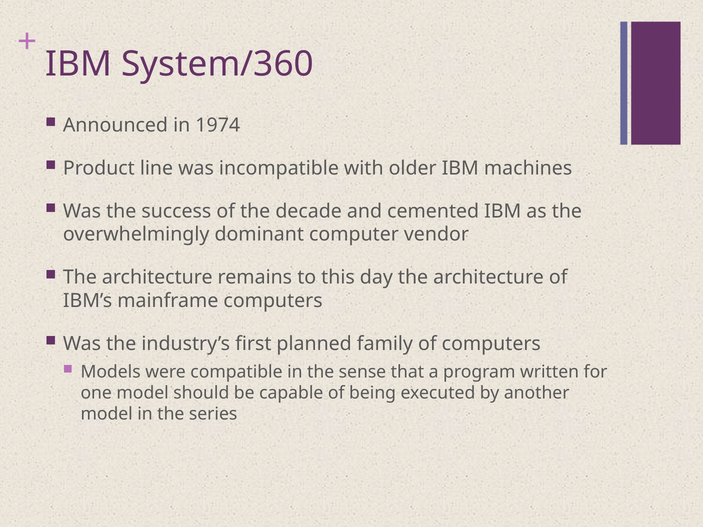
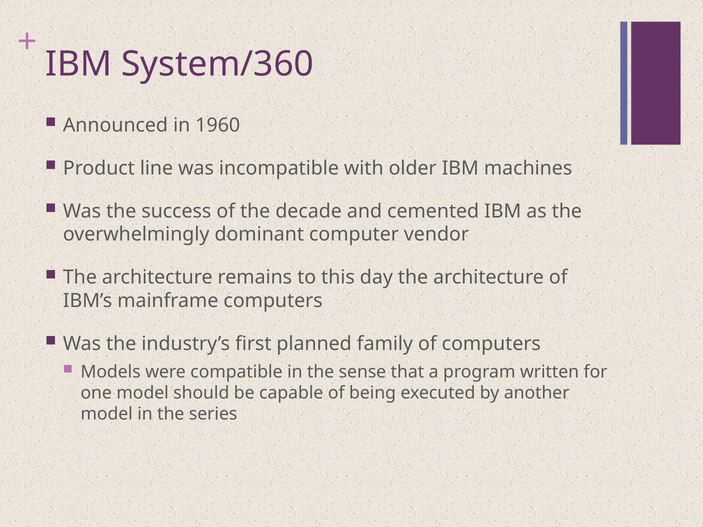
1974: 1974 -> 1960
